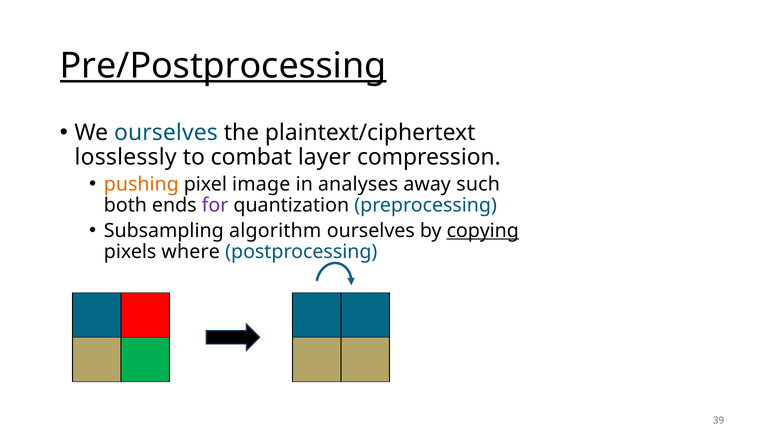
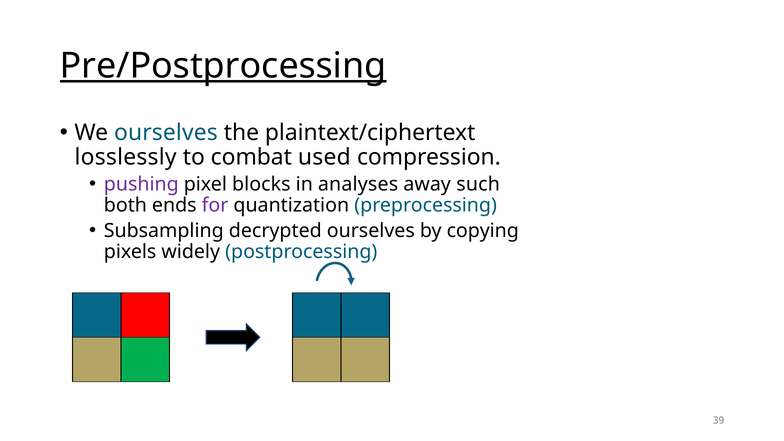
layer: layer -> used
pushing colour: orange -> purple
image: image -> blocks
algorithm: algorithm -> decrypted
copying underline: present -> none
where: where -> widely
